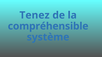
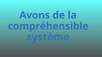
Tenez: Tenez -> Avons
